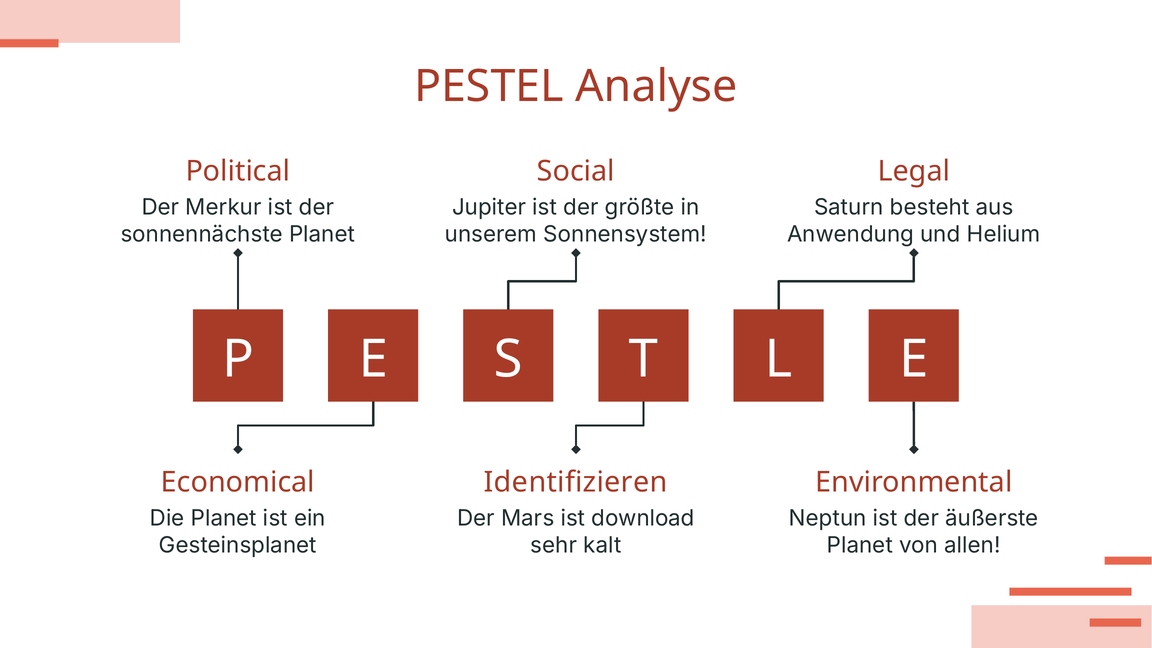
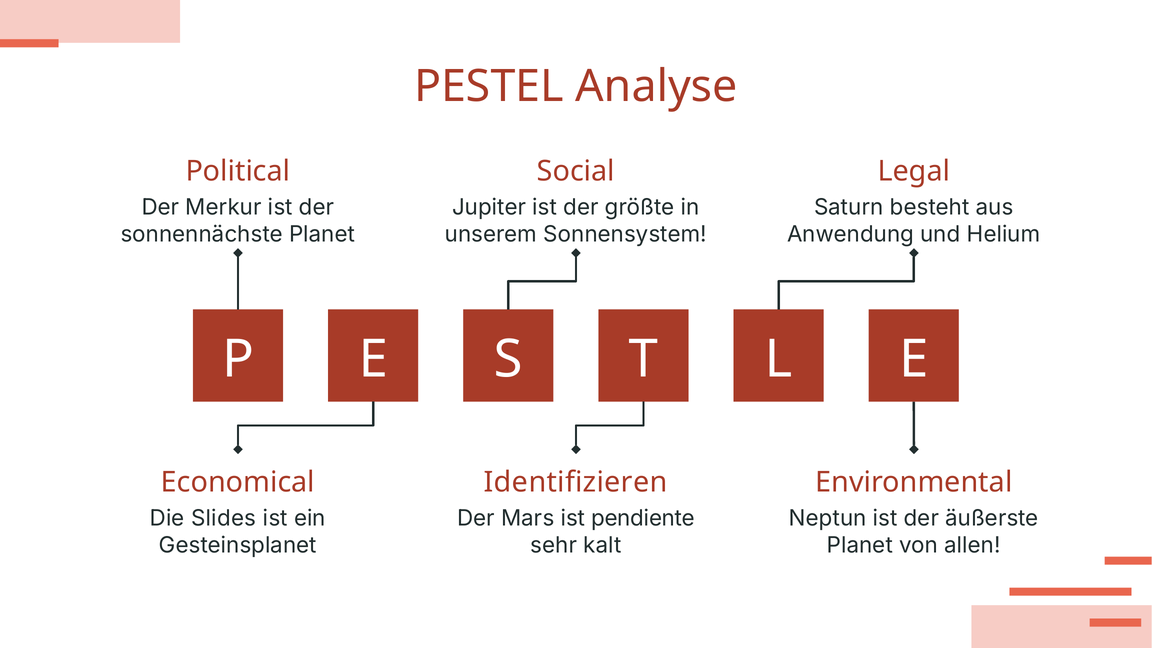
Die Planet: Planet -> Slides
download: download -> pendiente
